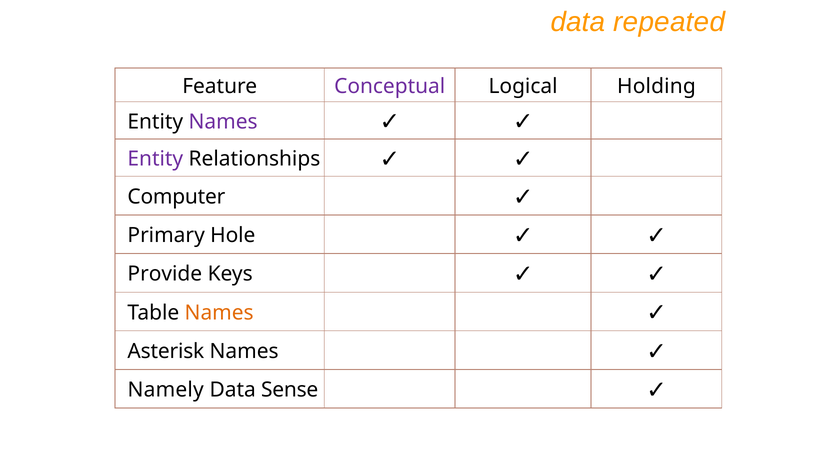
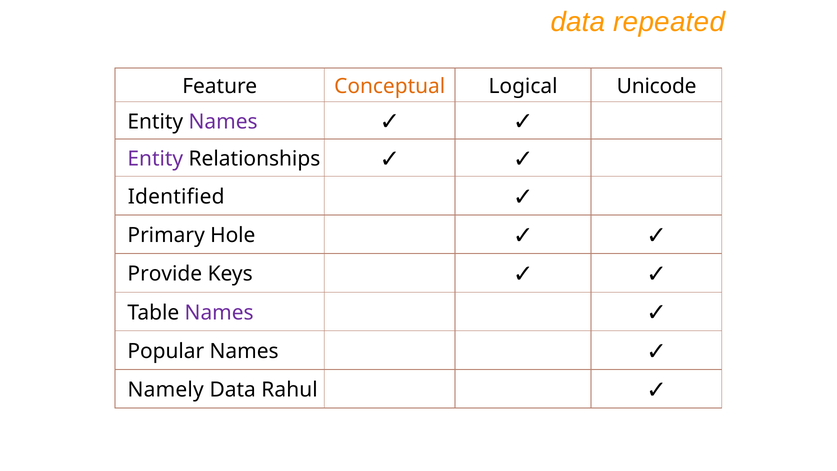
Conceptual colour: purple -> orange
Holding: Holding -> Unicode
Computer: Computer -> Identified
Names at (219, 313) colour: orange -> purple
Asterisk: Asterisk -> Popular
Sense: Sense -> Rahul
